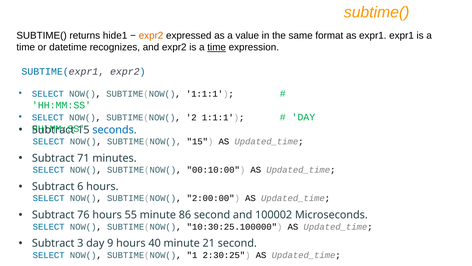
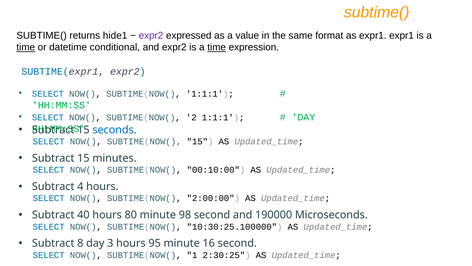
expr2 at (151, 35) colour: orange -> purple
time at (26, 47) underline: none -> present
recognizes: recognizes -> conditional
71 at (83, 158): 71 -> 15
6: 6 -> 4
76: 76 -> 40
55: 55 -> 80
86: 86 -> 98
100002: 100002 -> 190000
3: 3 -> 8
9: 9 -> 3
40: 40 -> 95
21: 21 -> 16
